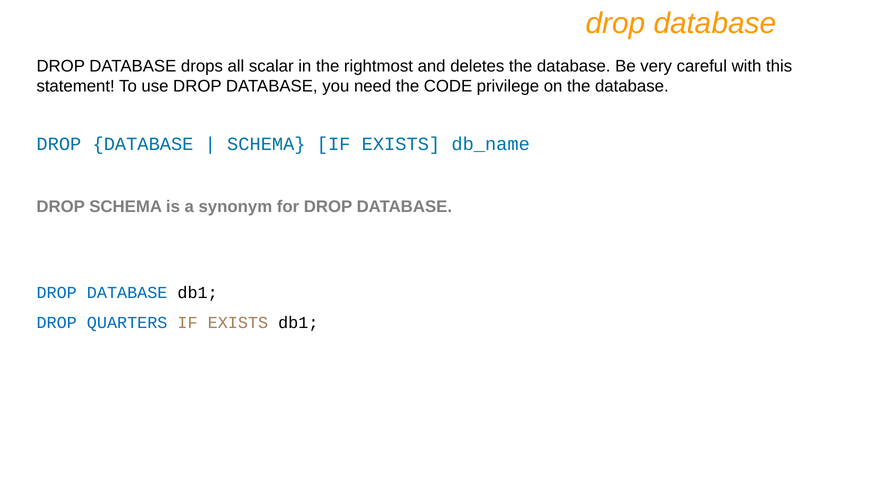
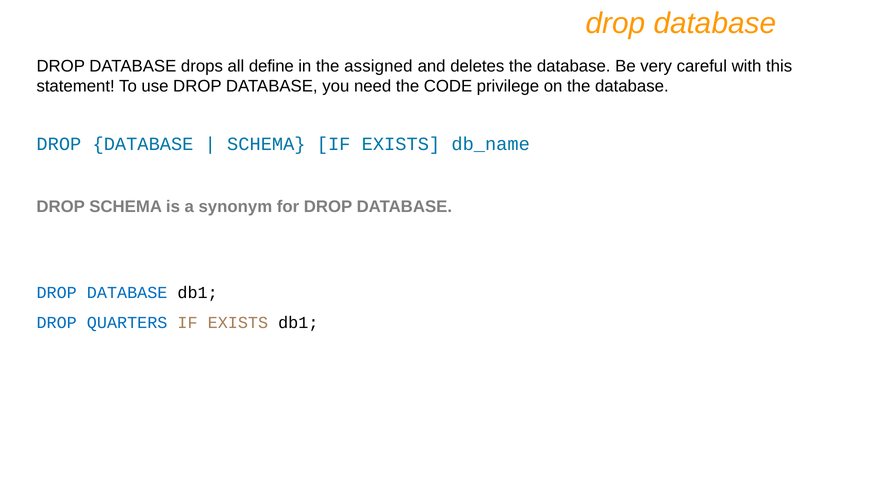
scalar: scalar -> define
rightmost: rightmost -> assigned
